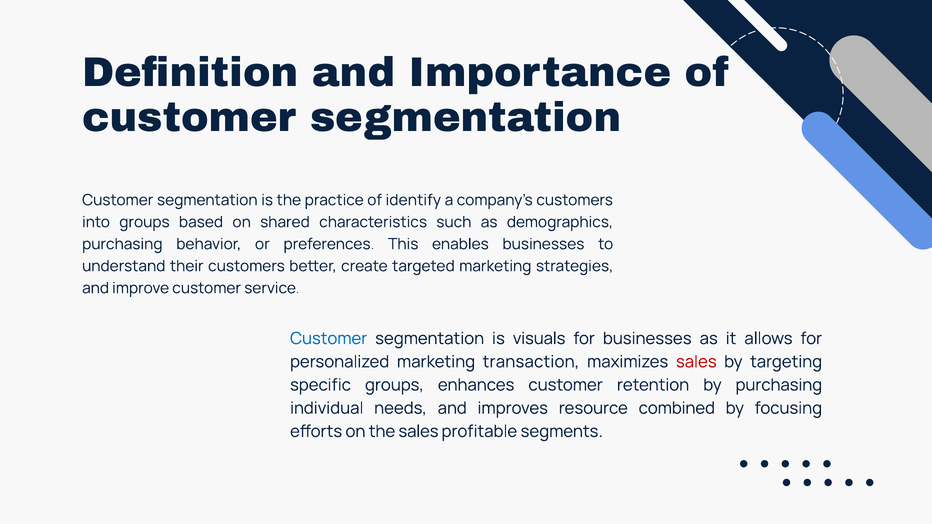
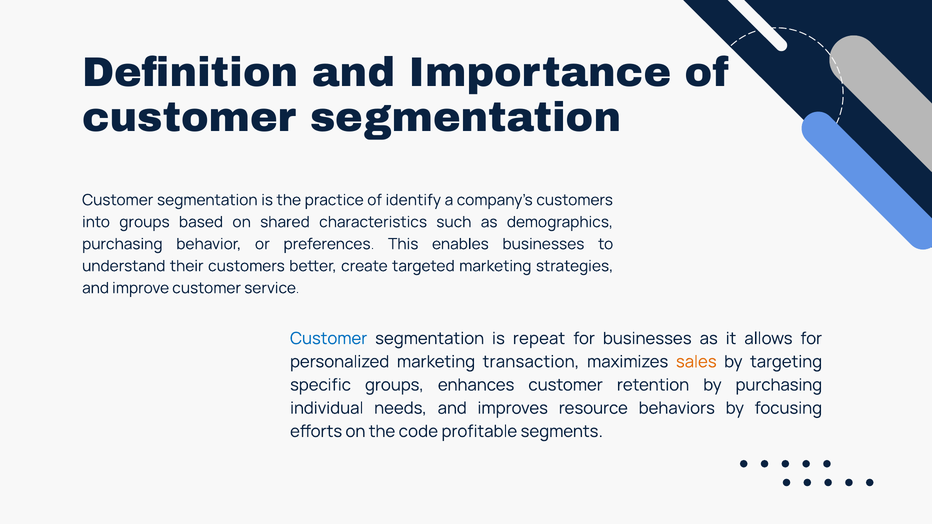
visuals: visuals -> repeat
sales at (696, 362) colour: red -> orange
combined: combined -> behaviors
the sales: sales -> code
